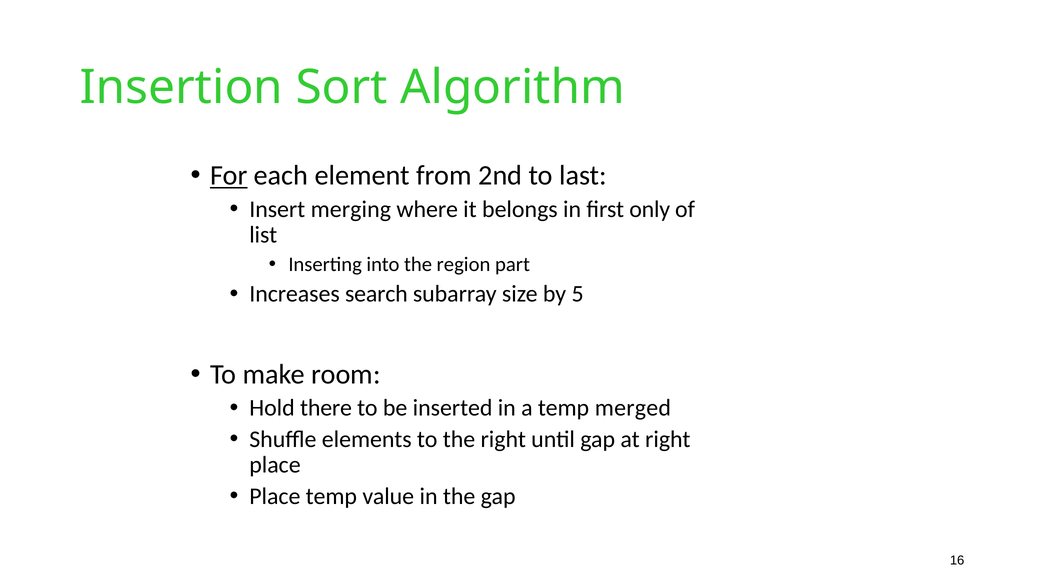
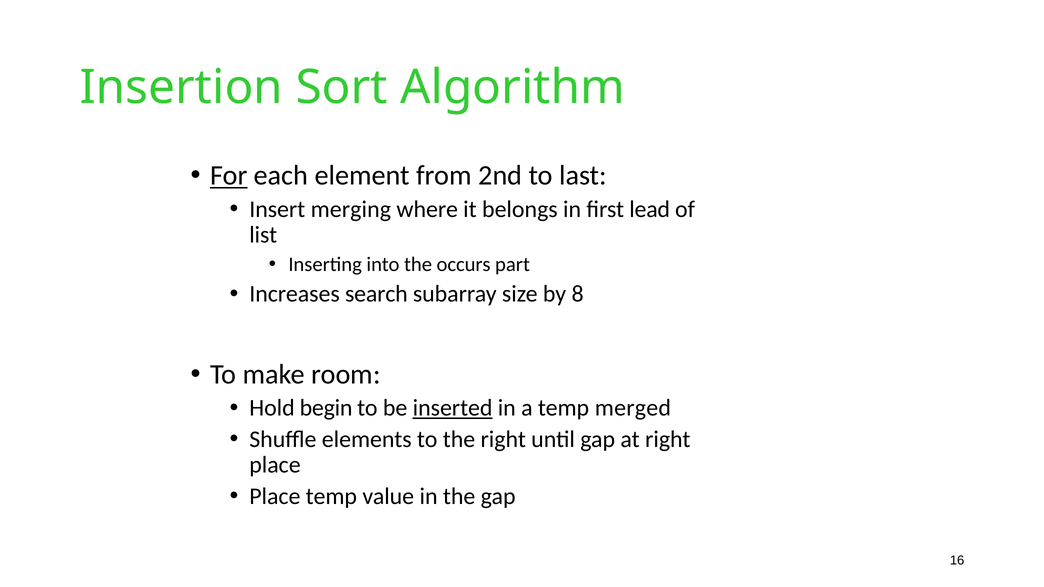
only: only -> lead
region: region -> occurs
5: 5 -> 8
there: there -> begin
inserted underline: none -> present
